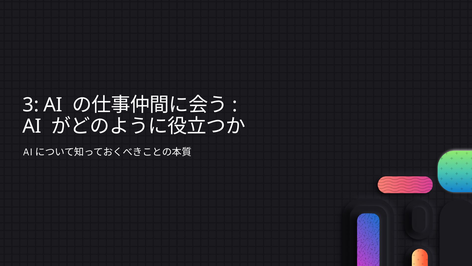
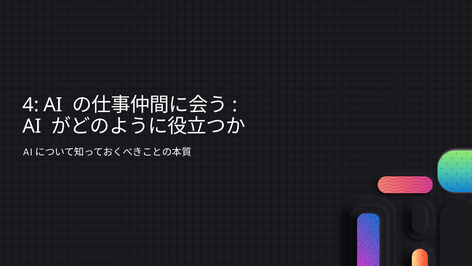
3: 3 -> 4
